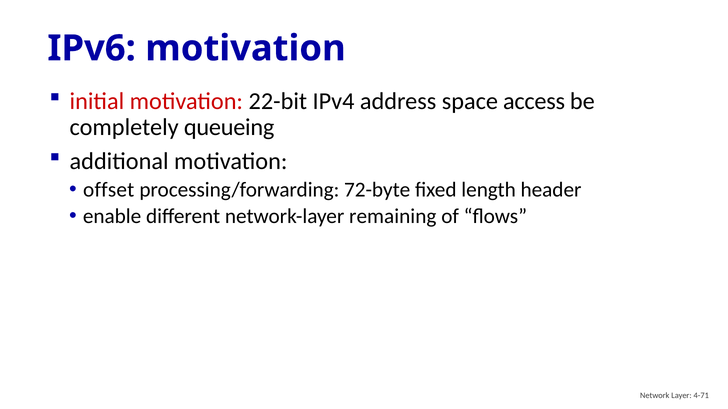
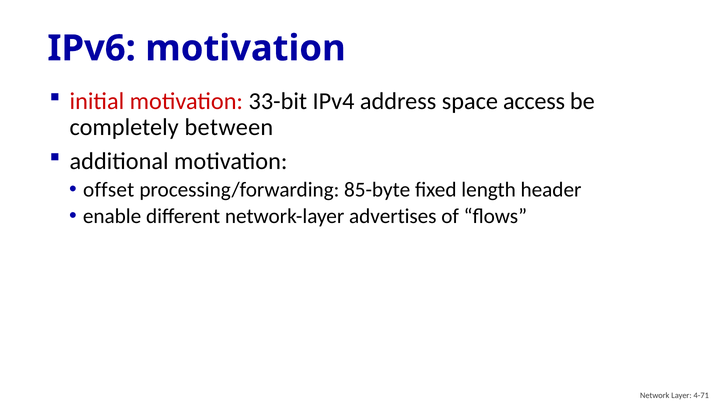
22-bit: 22-bit -> 33-bit
queueing: queueing -> between
72-byte: 72-byte -> 85-byte
remaining: remaining -> advertises
